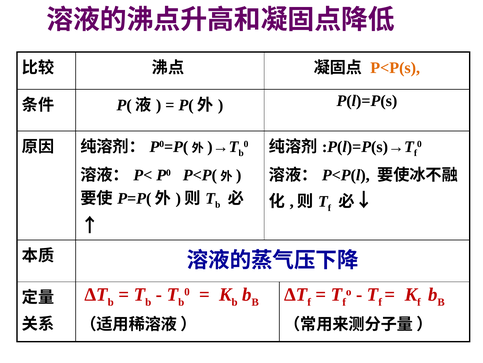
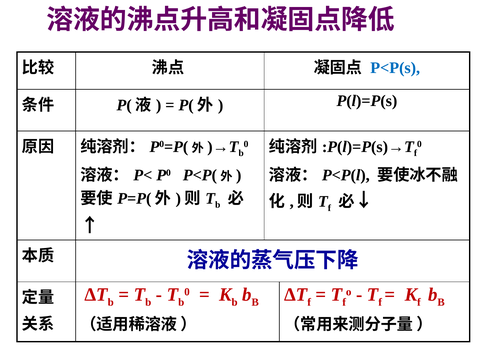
P<P(s colour: orange -> blue
